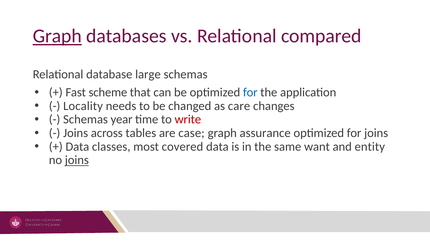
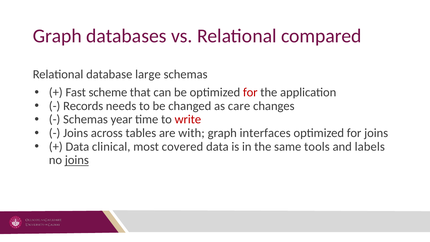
Graph at (57, 36) underline: present -> none
for at (250, 92) colour: blue -> red
Locality: Locality -> Records
case: case -> with
assurance: assurance -> interfaces
classes: classes -> clinical
want: want -> tools
entity: entity -> labels
